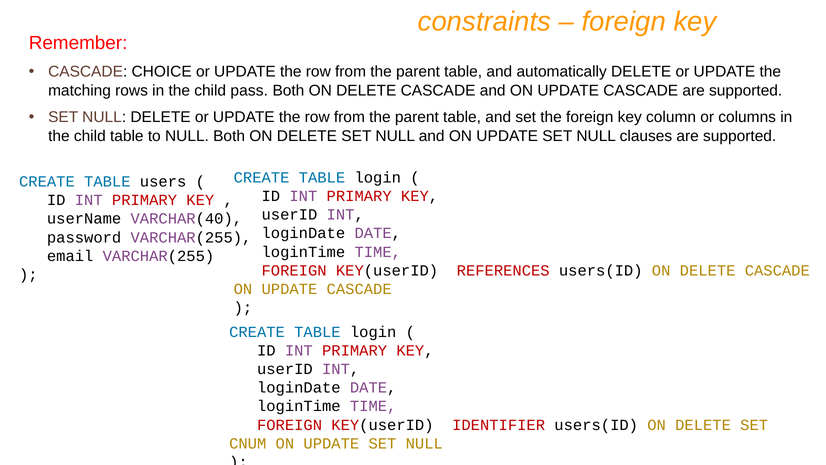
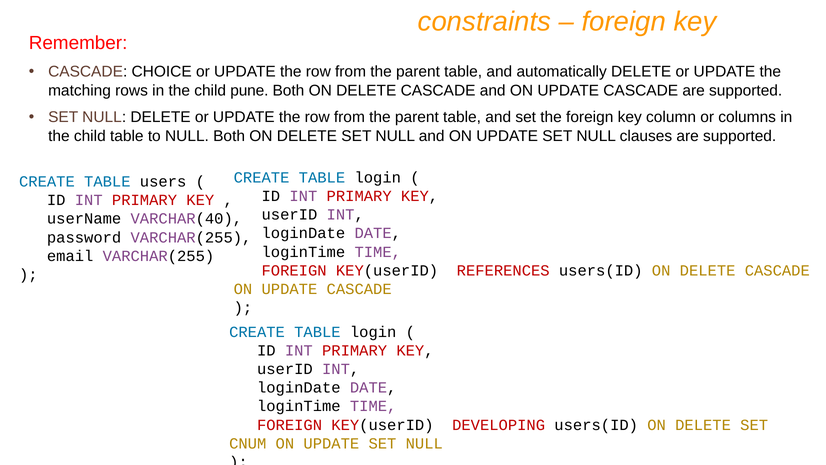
pass: pass -> pune
IDENTIFIER: IDENTIFIER -> DEVELOPING
